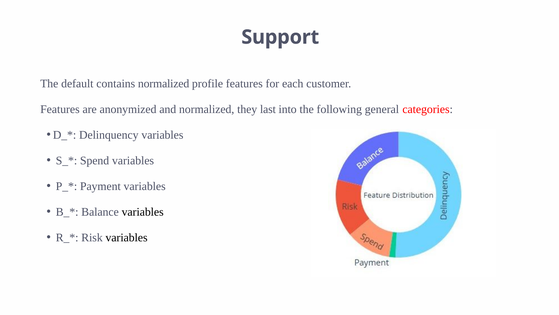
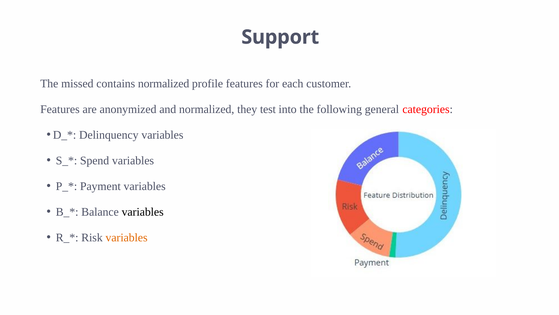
default: default -> missed
last: last -> test
variables at (127, 237) colour: black -> orange
